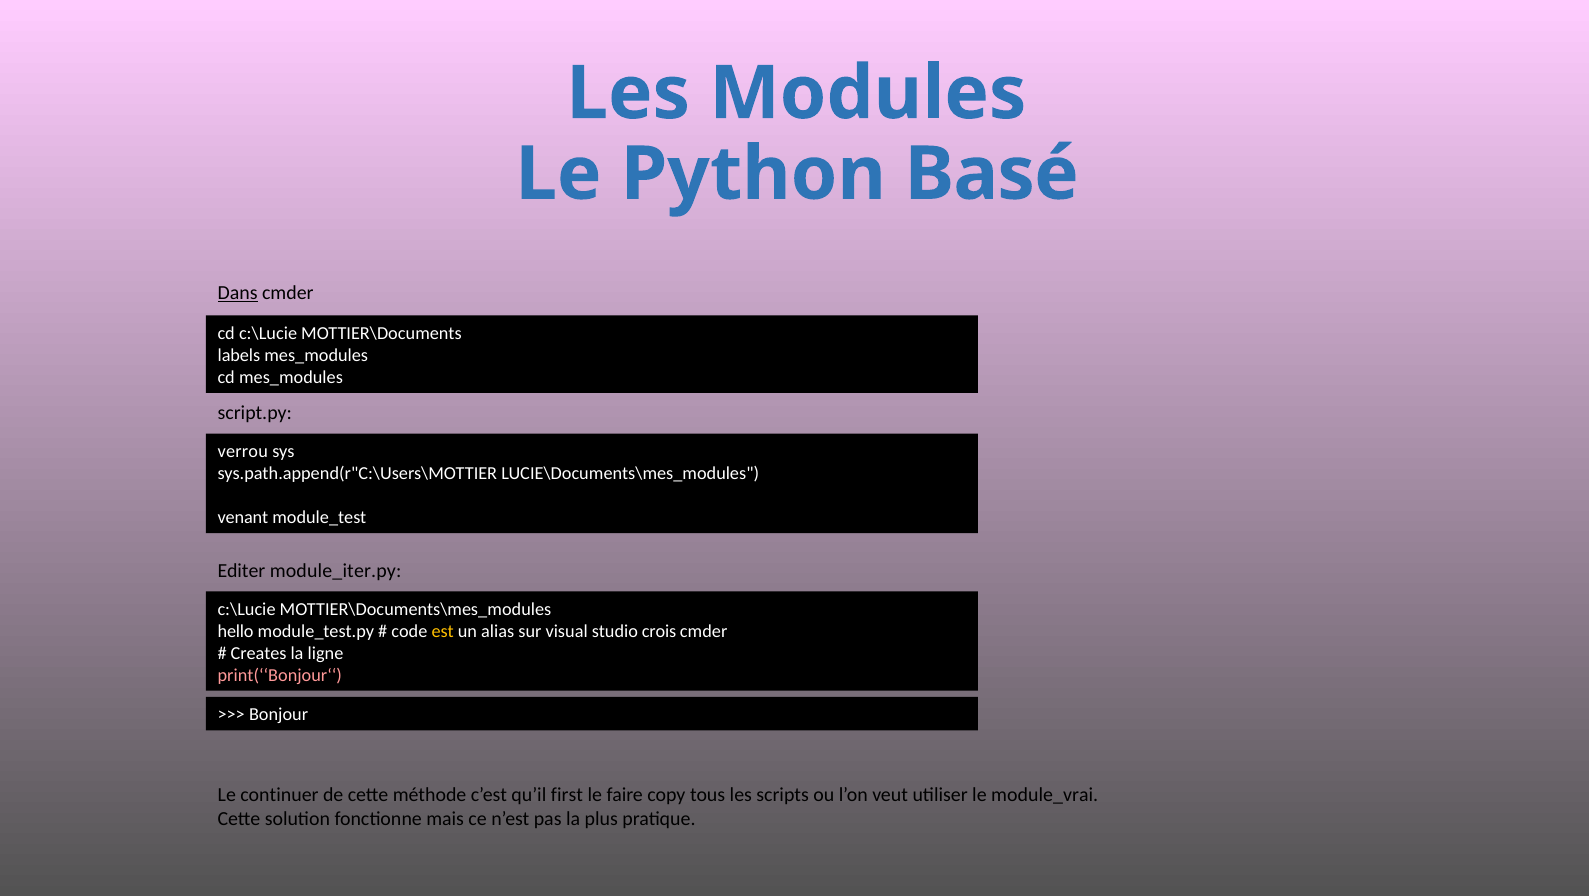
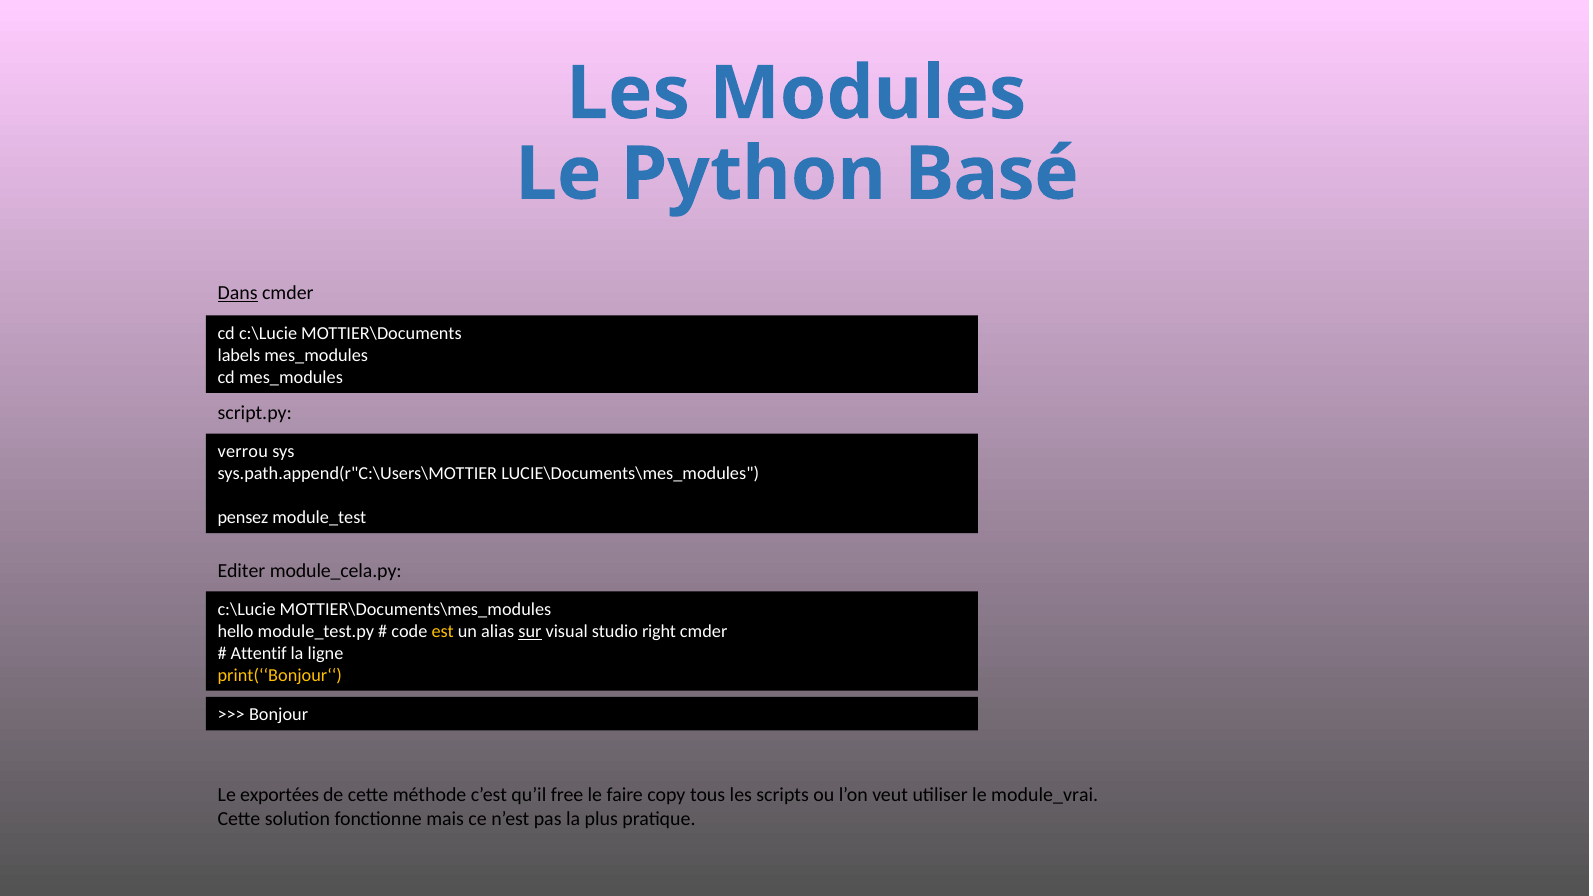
venant: venant -> pensez
module_iter.py: module_iter.py -> module_cela.py
sur underline: none -> present
crois: crois -> right
Creates: Creates -> Attentif
print(‘‘Bonjour‘‘ colour: pink -> yellow
continuer: continuer -> exportées
first: first -> free
